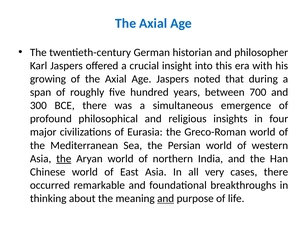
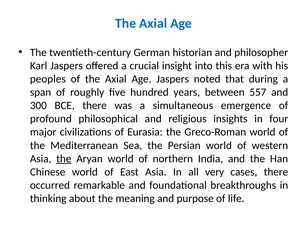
growing: growing -> peoples
700: 700 -> 557
and at (166, 199) underline: present -> none
